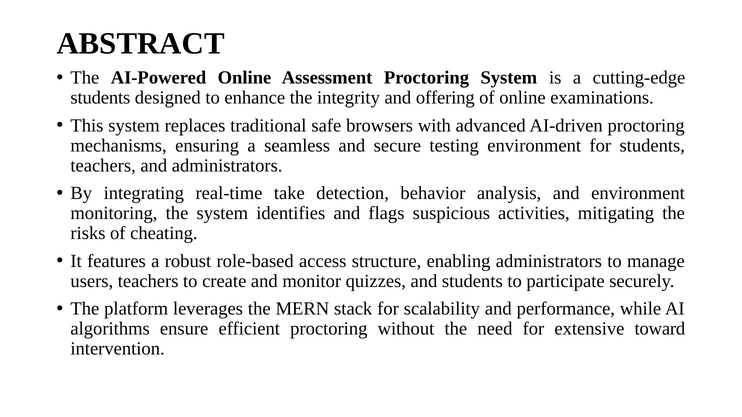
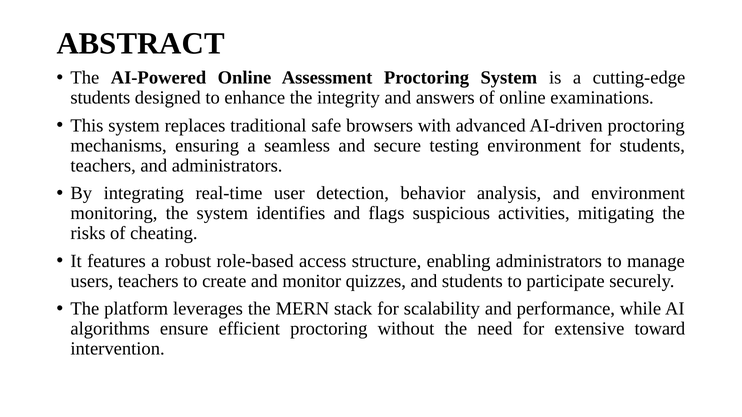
offering: offering -> answers
take: take -> user
